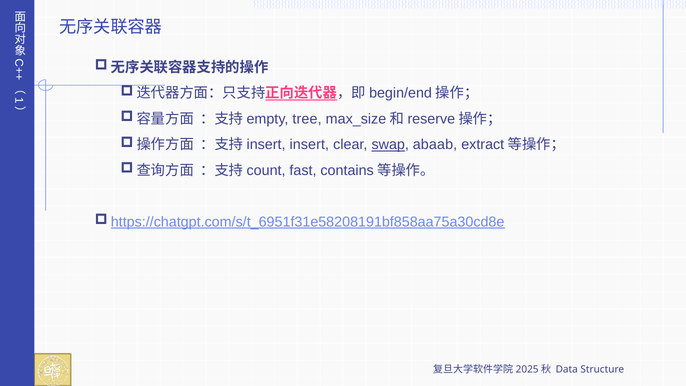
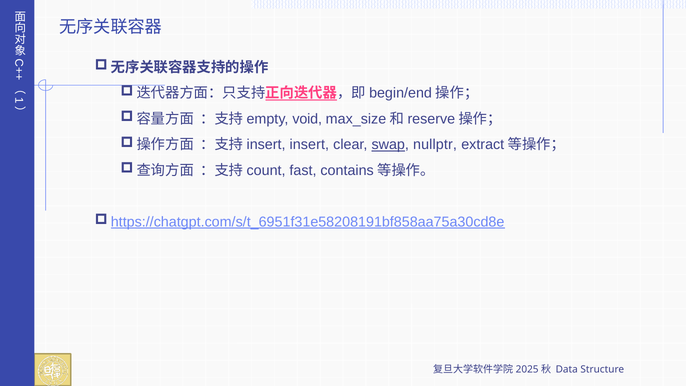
tree: tree -> void
abaab: abaab -> nullptr
